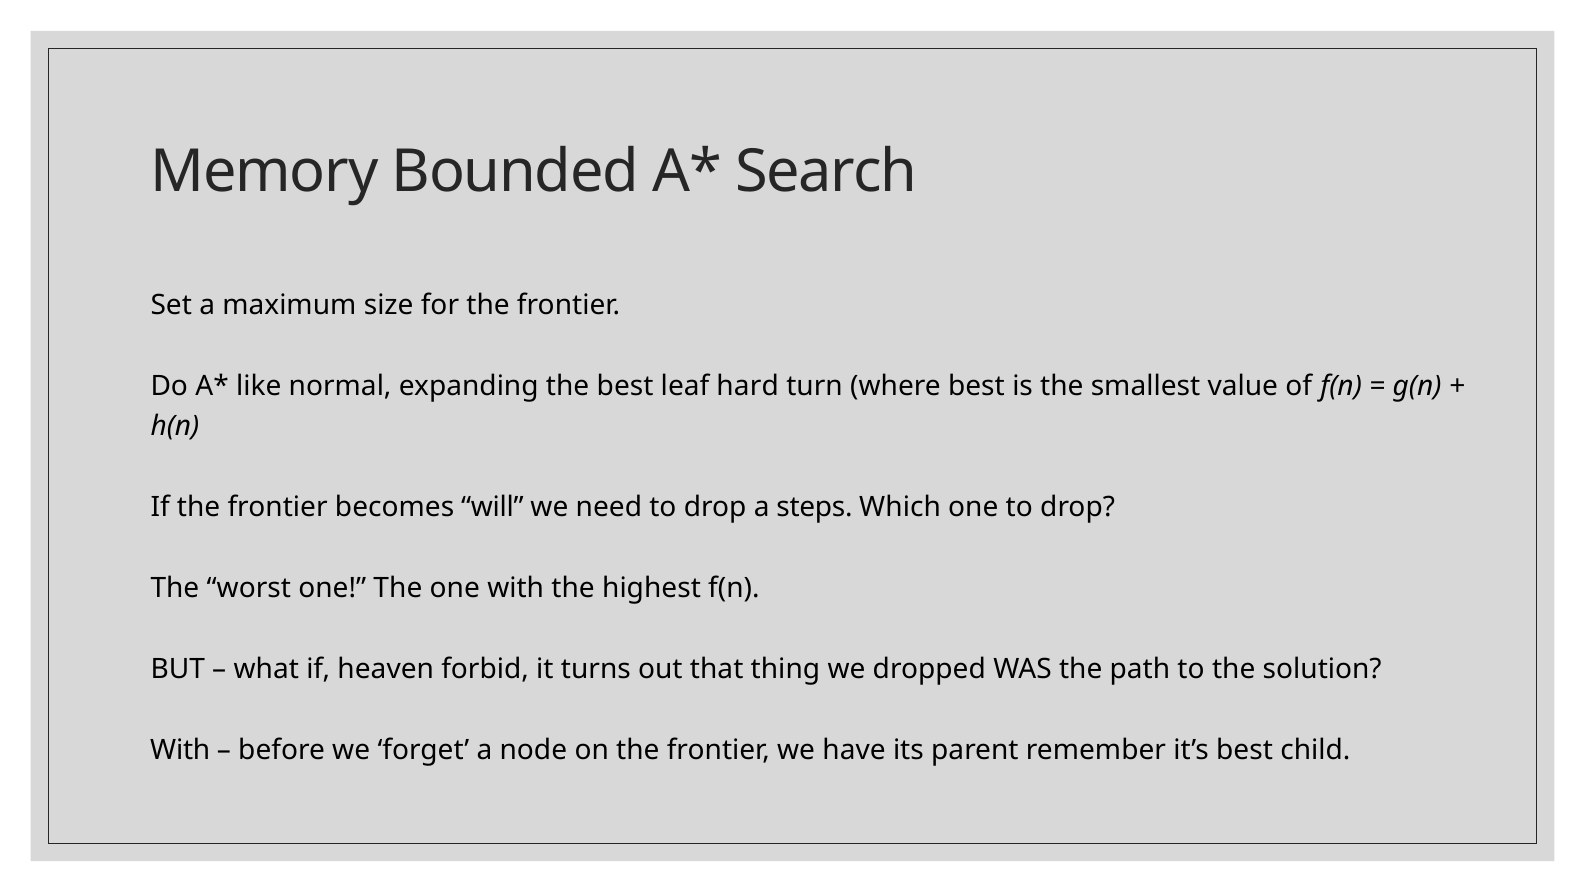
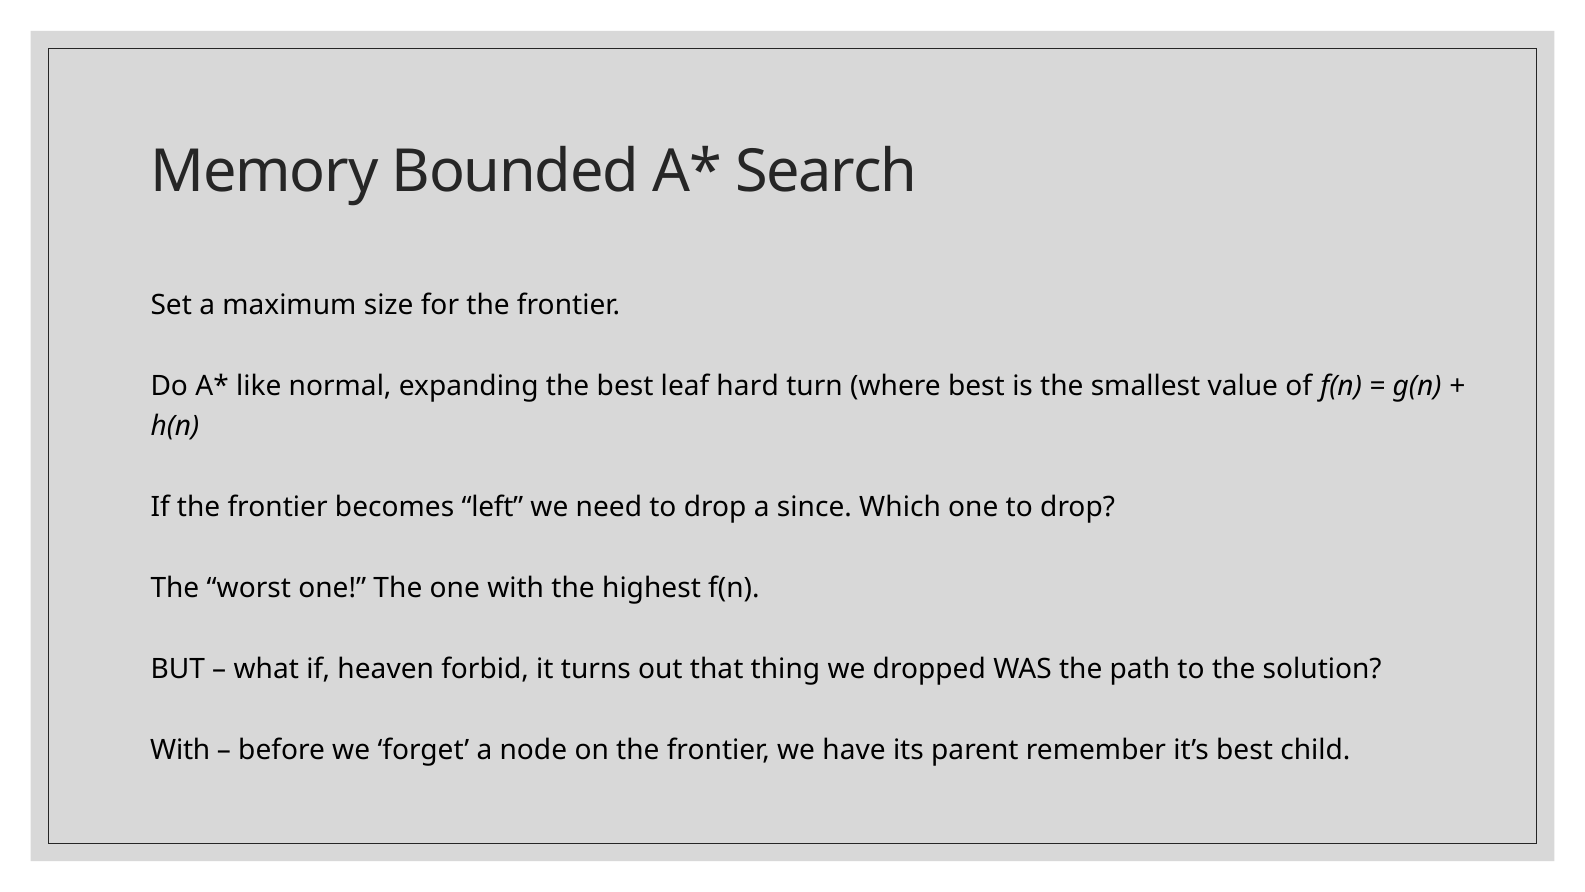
will: will -> left
steps: steps -> since
